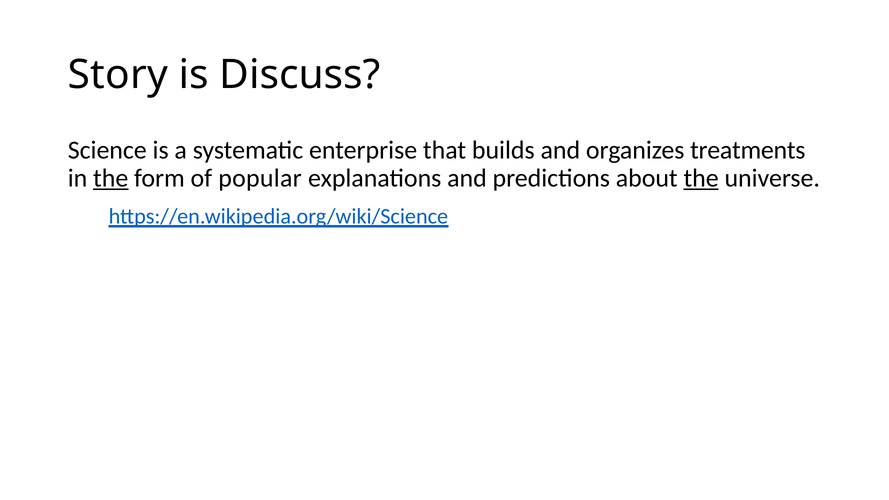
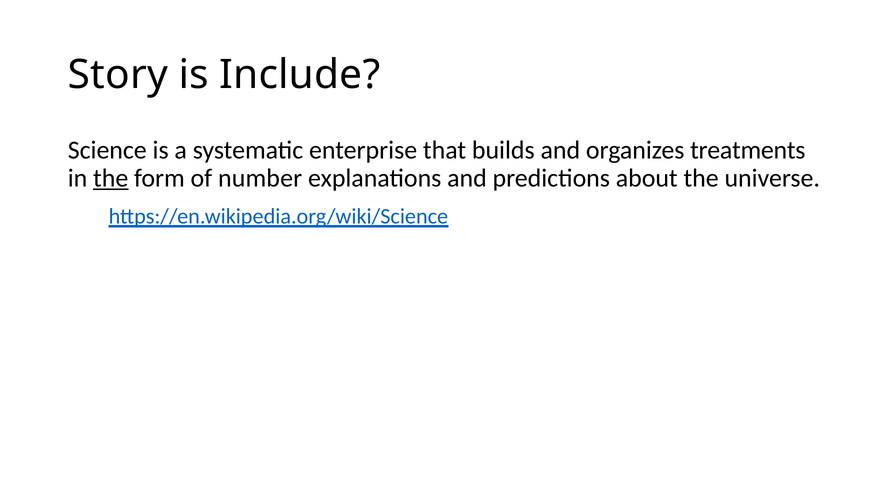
Discuss: Discuss -> Include
popular: popular -> number
the at (701, 178) underline: present -> none
